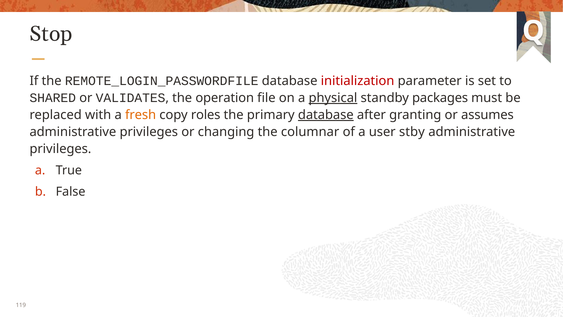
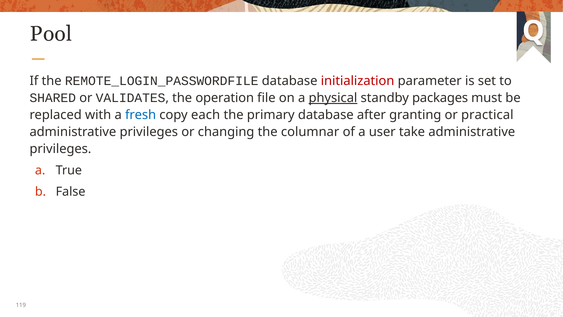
Stop: Stop -> Pool
fresh colour: orange -> blue
roles: roles -> each
database at (326, 115) underline: present -> none
assumes: assumes -> practical
stby: stby -> take
